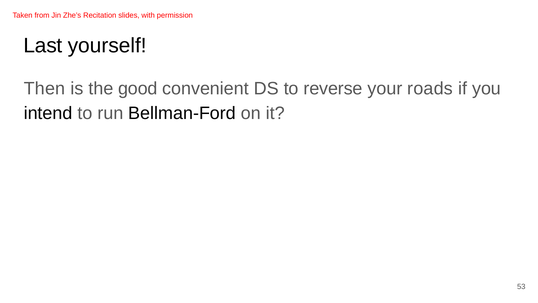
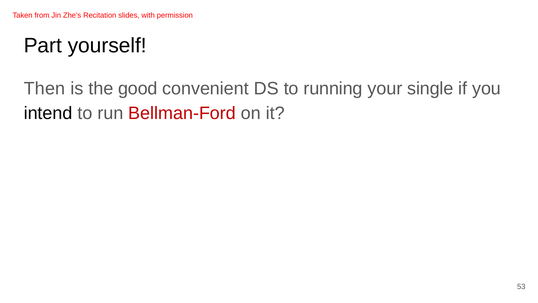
Last: Last -> Part
reverse: reverse -> running
roads: roads -> single
Bellman-Ford colour: black -> red
